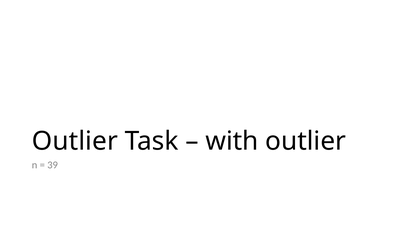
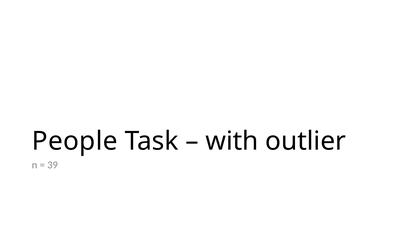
Outlier at (75, 141): Outlier -> People
